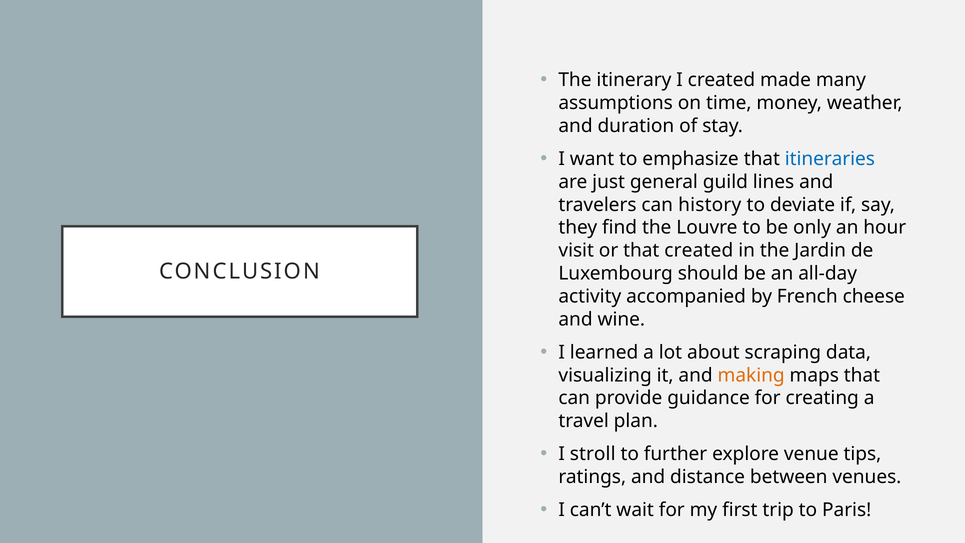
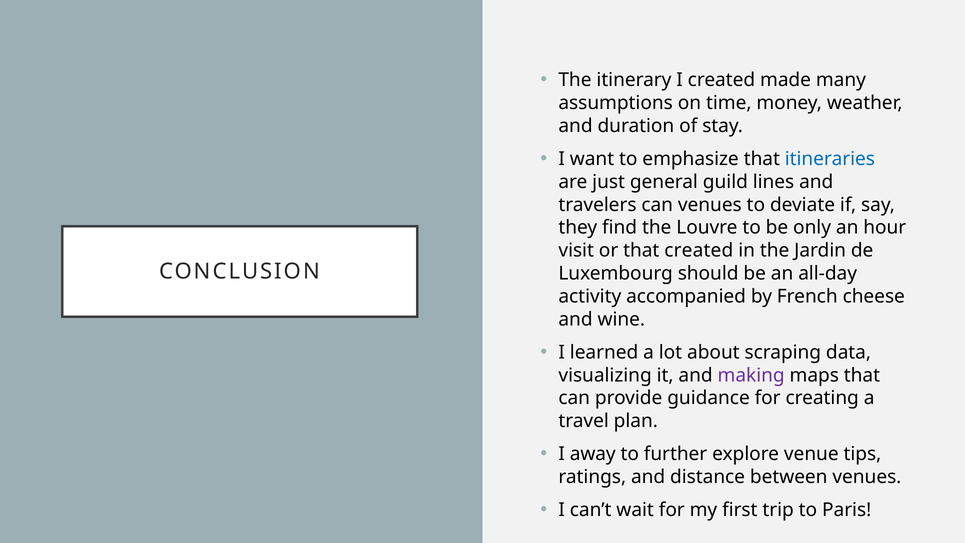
can history: history -> venues
making colour: orange -> purple
stroll: stroll -> away
